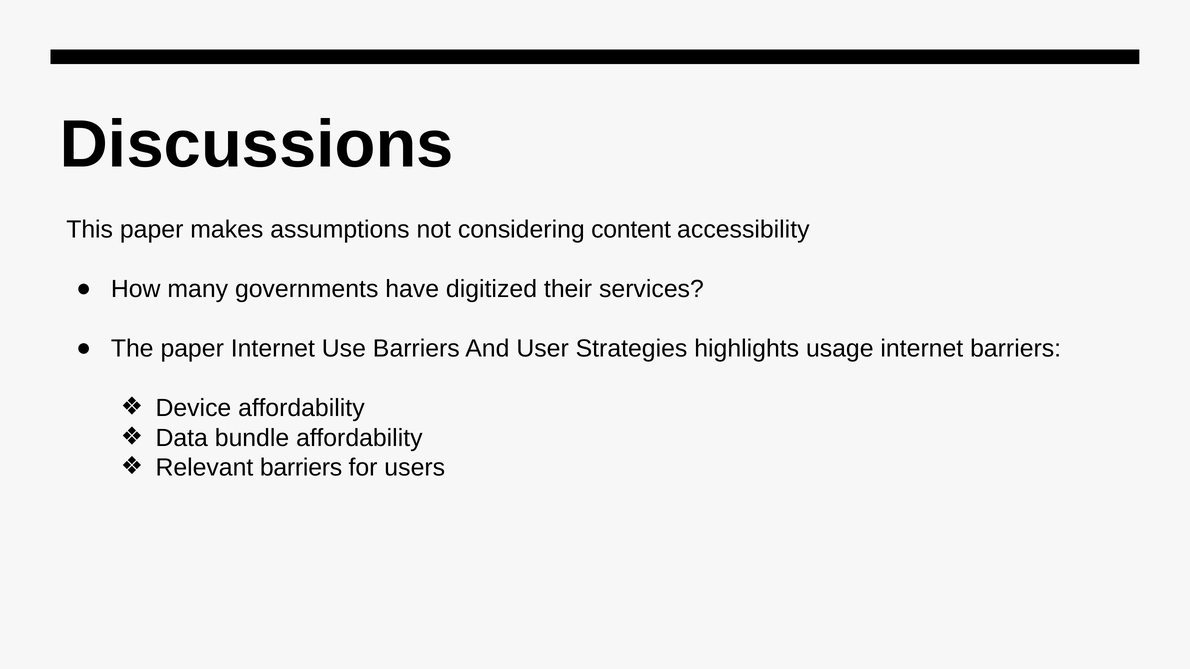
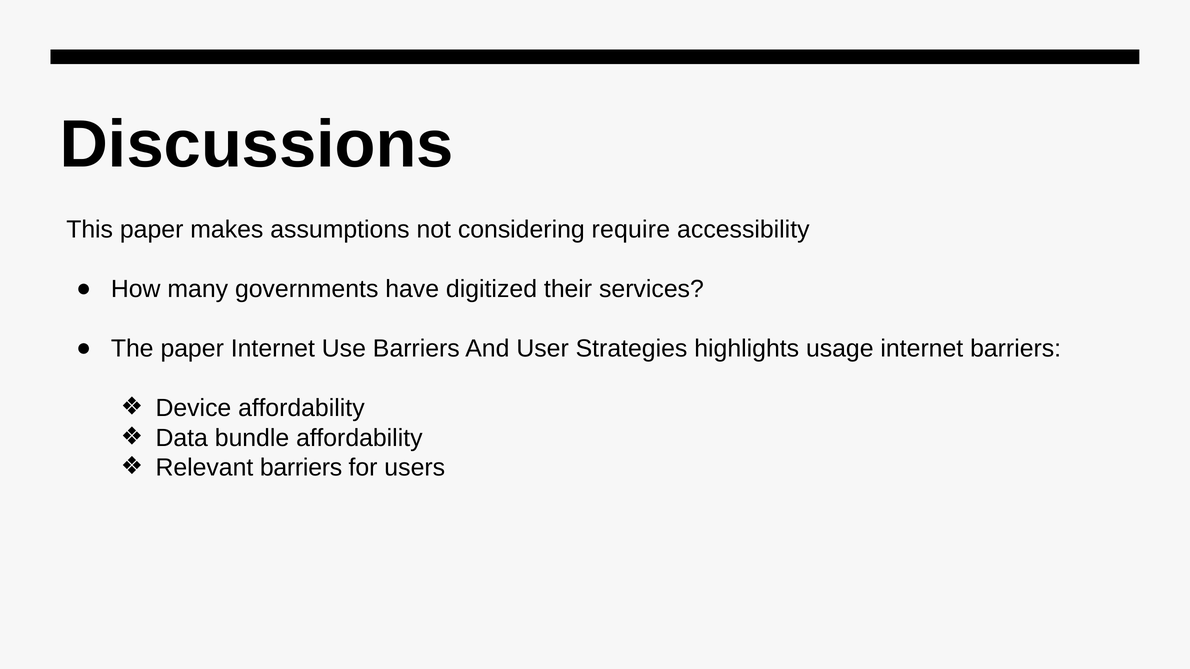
content: content -> require
